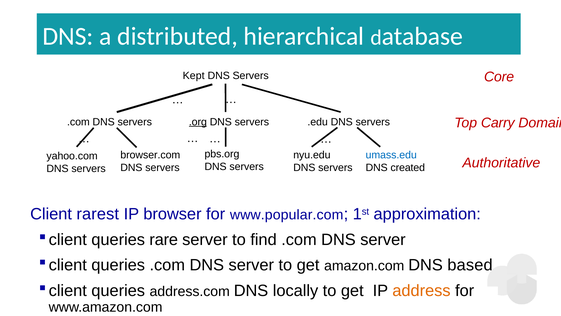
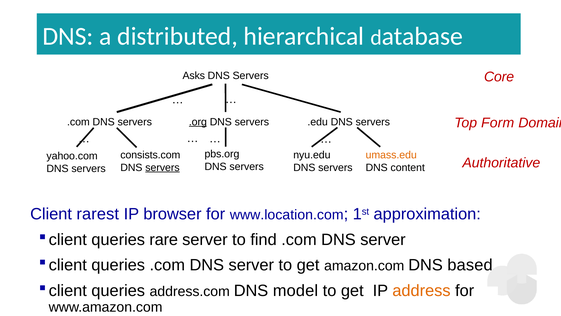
Kept: Kept -> Asks
Carry: Carry -> Form
browser.com: browser.com -> consists.com
umass.edu colour: blue -> orange
servers at (162, 167) underline: none -> present
created: created -> content
www.popular.com: www.popular.com -> www.location.com
locally: locally -> model
